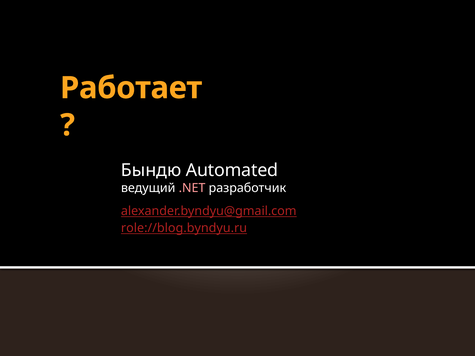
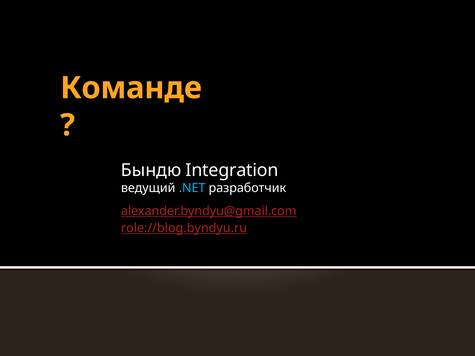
Работает: Работает -> Команде
Automated: Automated -> Integration
.NET colour: pink -> light blue
